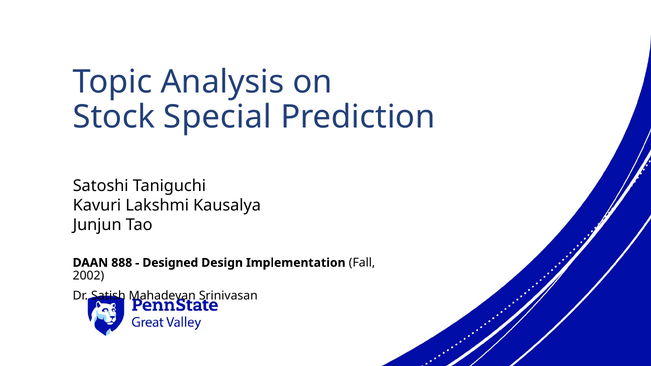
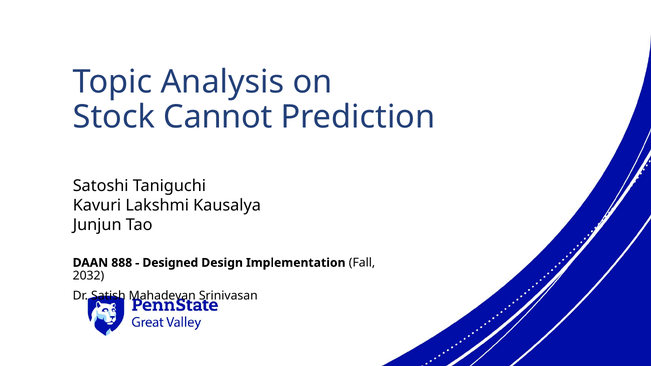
Special: Special -> Cannot
2002: 2002 -> 2032
